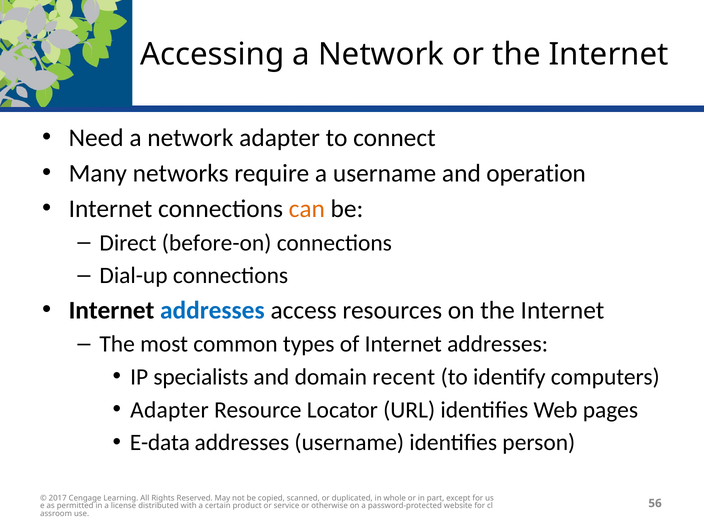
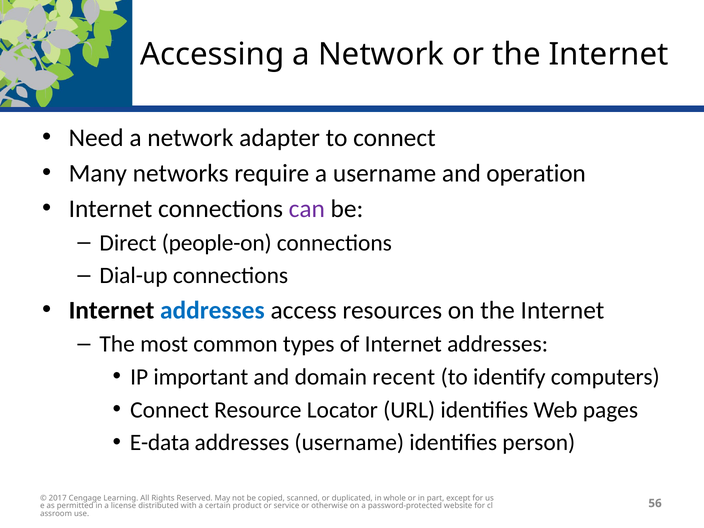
can colour: orange -> purple
before-on: before-on -> people-on
specialists: specialists -> important
Adapter at (169, 410): Adapter -> Connect
